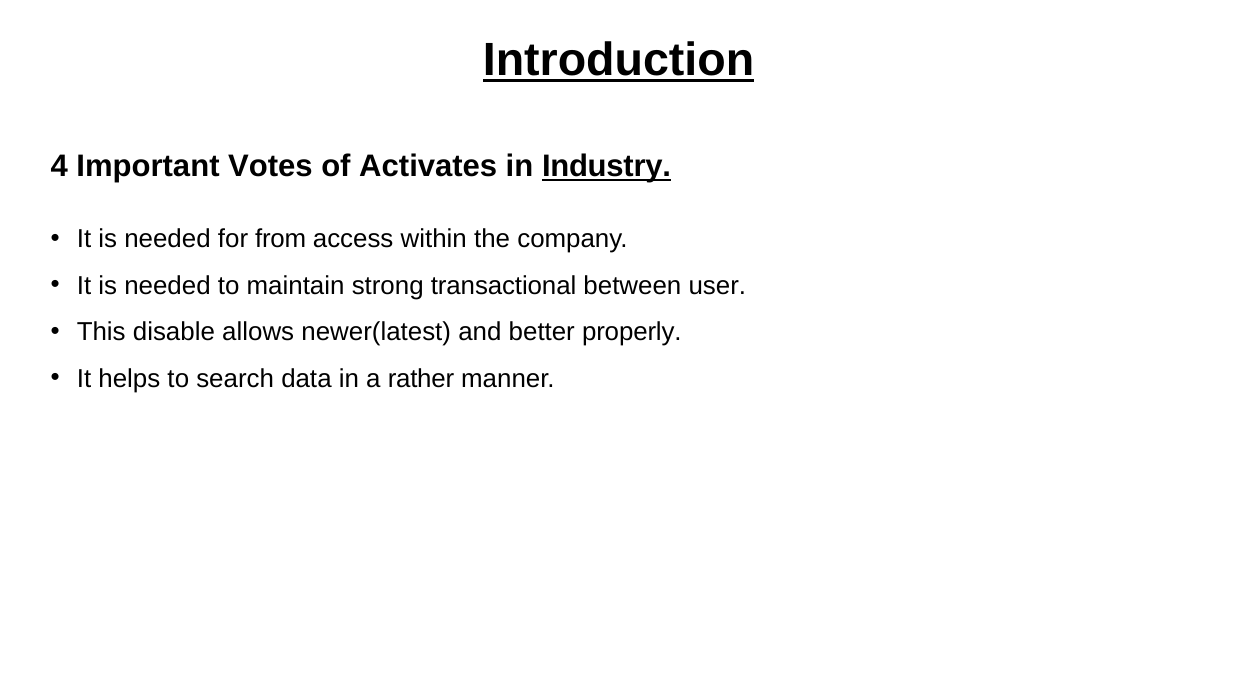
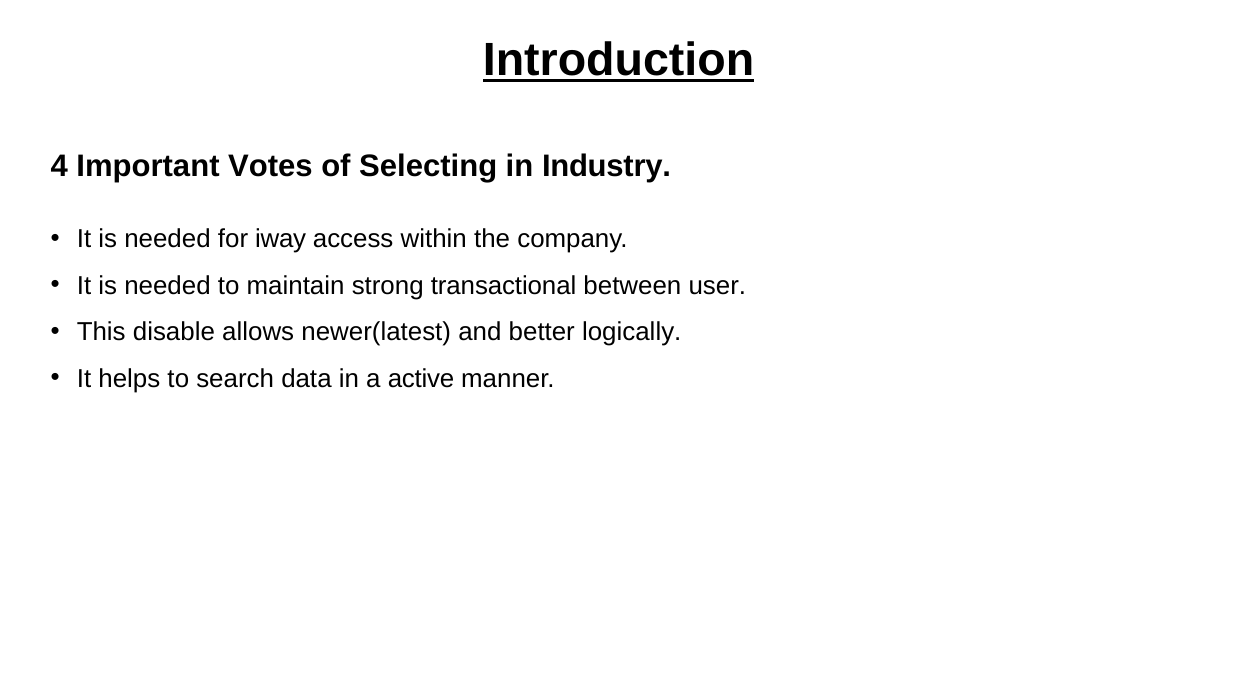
Activates: Activates -> Selecting
Industry underline: present -> none
from: from -> iway
properly: properly -> logically
rather: rather -> active
